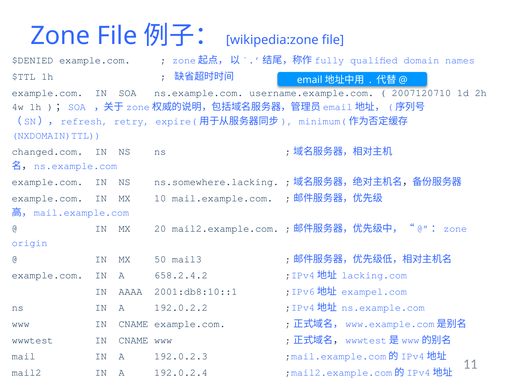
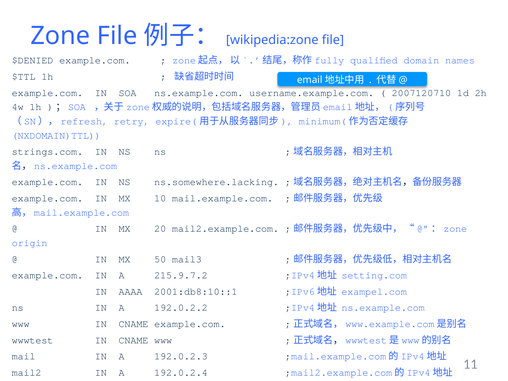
changed.com: changed.com -> strings.com
658.2.4.2: 658.2.4.2 -> 215.9.7.2
lacking.com: lacking.com -> setting.com
